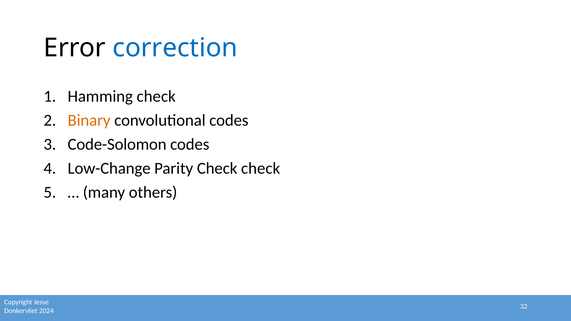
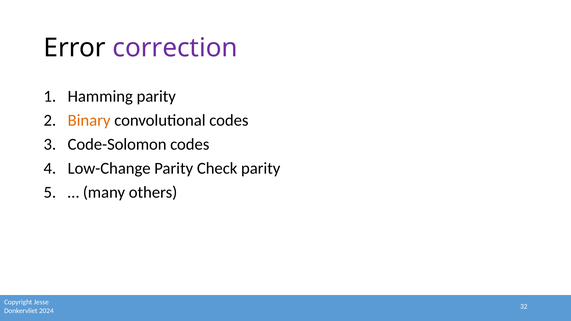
correction colour: blue -> purple
Hamming check: check -> parity
Check check: check -> parity
